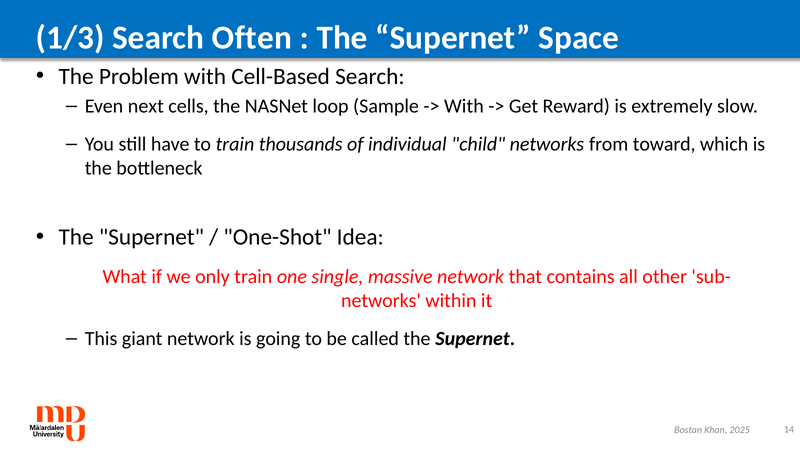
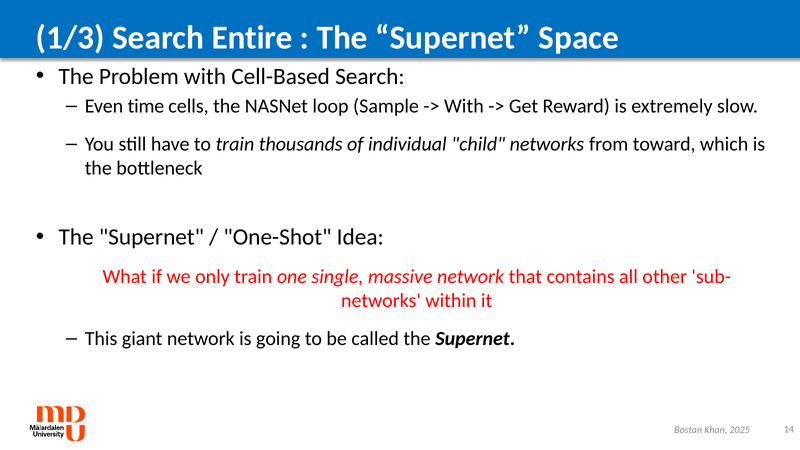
Often: Often -> Entire
next: next -> time
